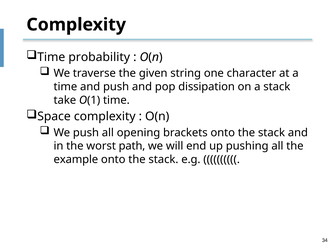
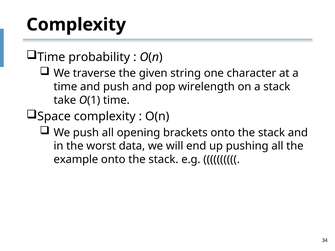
dissipation: dissipation -> wirelength
path: path -> data
